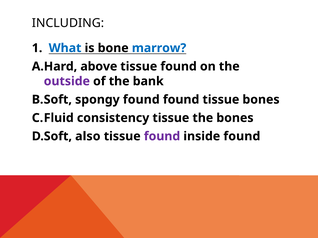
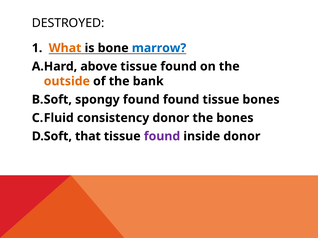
INCLUDING: INCLUDING -> DESTROYED
What colour: blue -> orange
outside colour: purple -> orange
consistency tissue: tissue -> donor
also: also -> that
inside found: found -> donor
